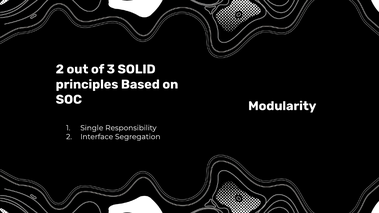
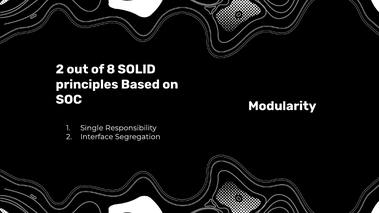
3: 3 -> 8
